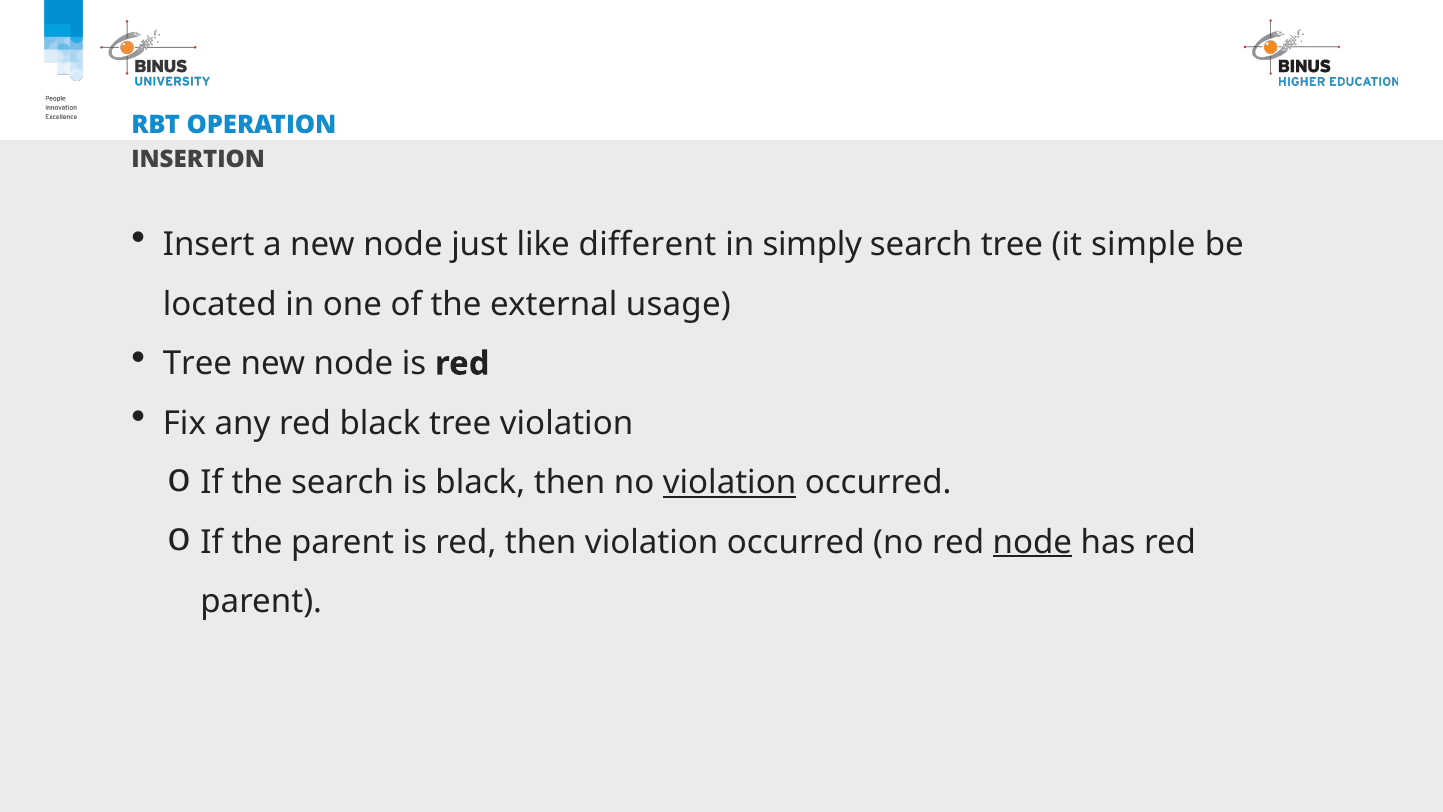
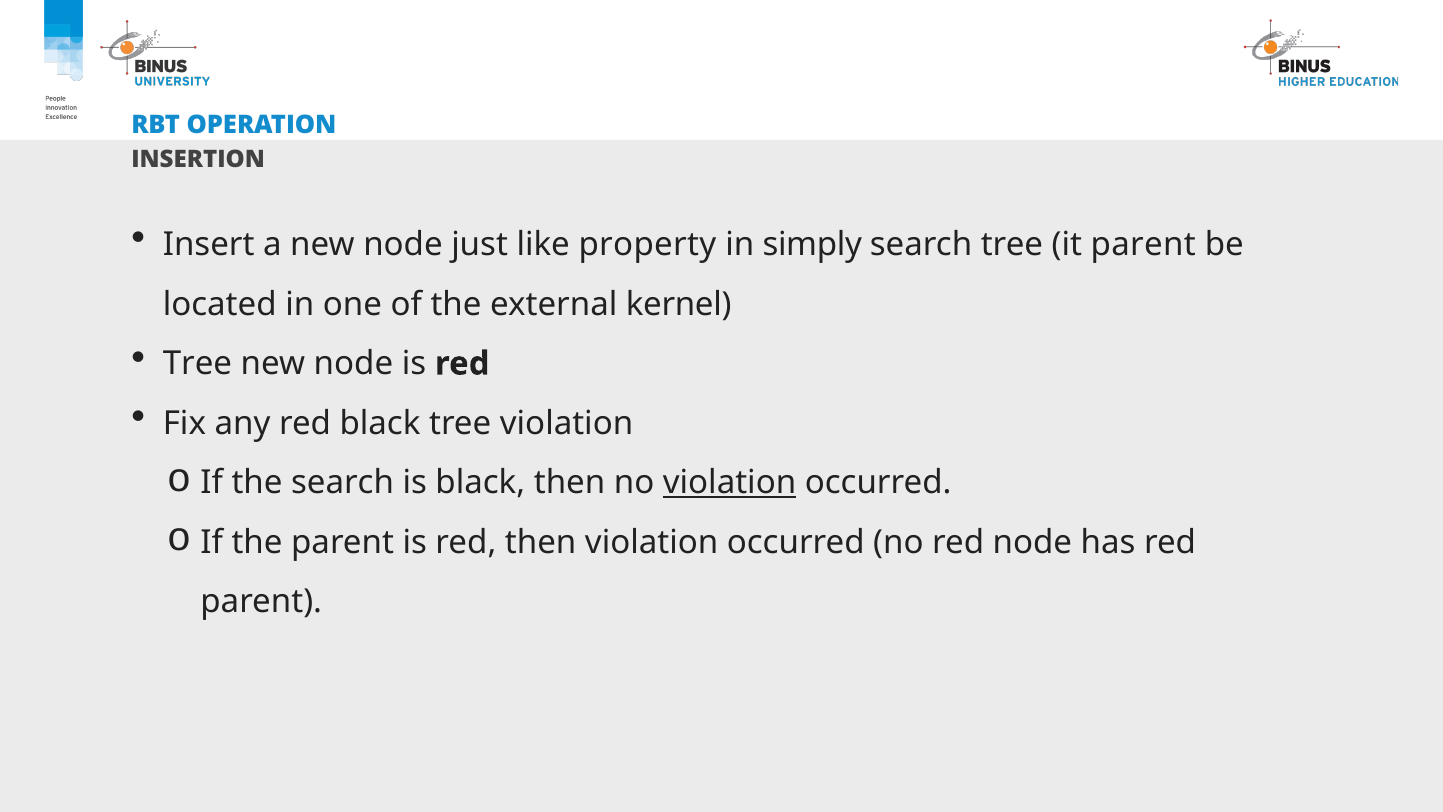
different: different -> property
it simple: simple -> parent
usage: usage -> kernel
node at (1032, 542) underline: present -> none
